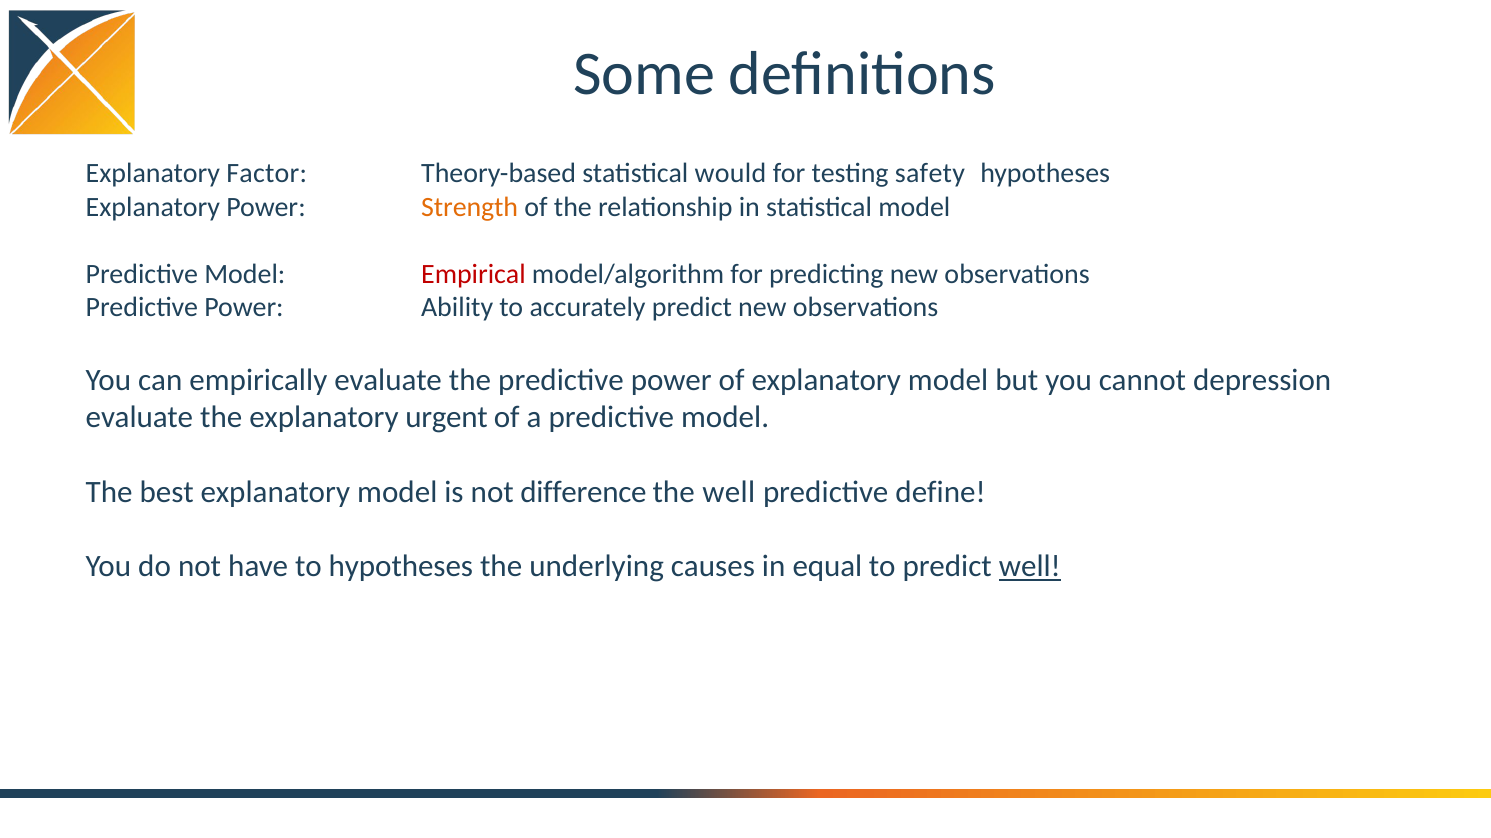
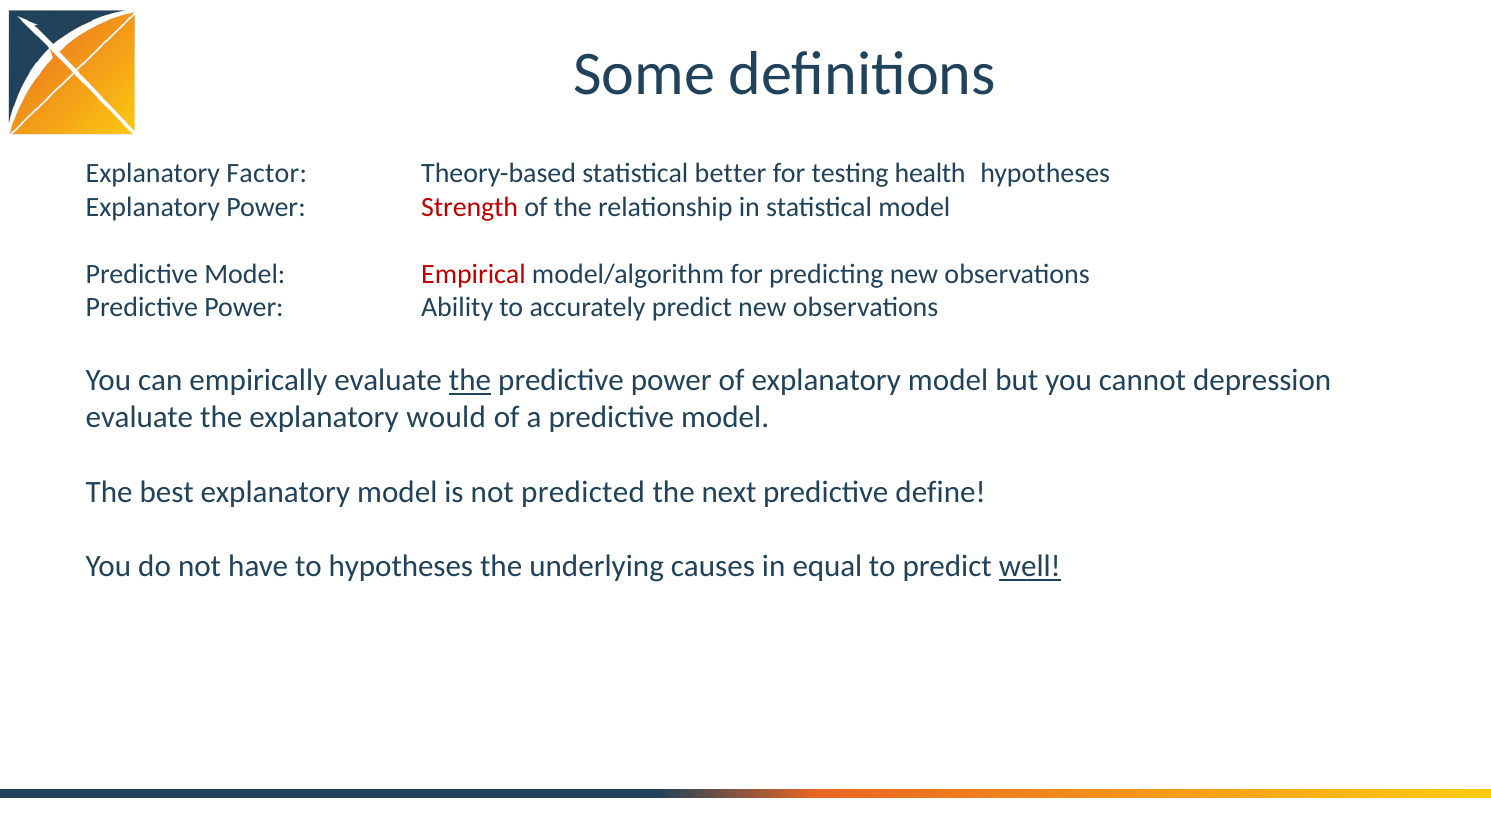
would: would -> better
safety: safety -> health
Strength colour: orange -> red
the at (470, 381) underline: none -> present
urgent: urgent -> would
difference: difference -> predicted
the well: well -> next
